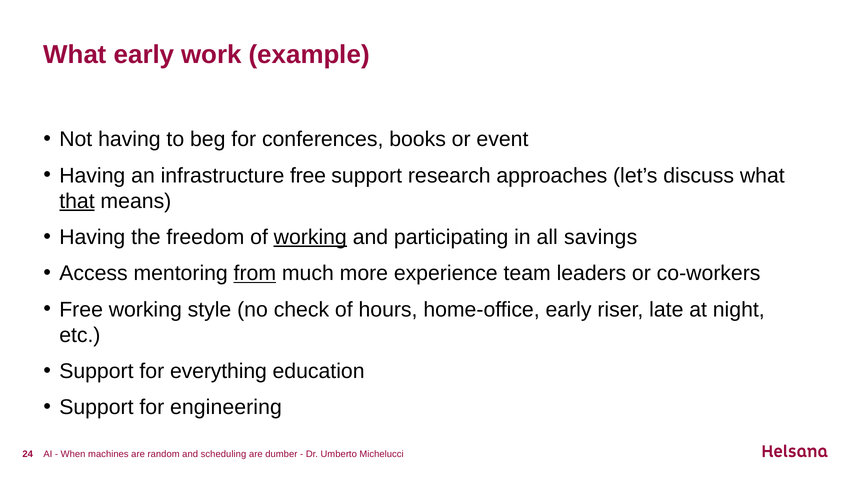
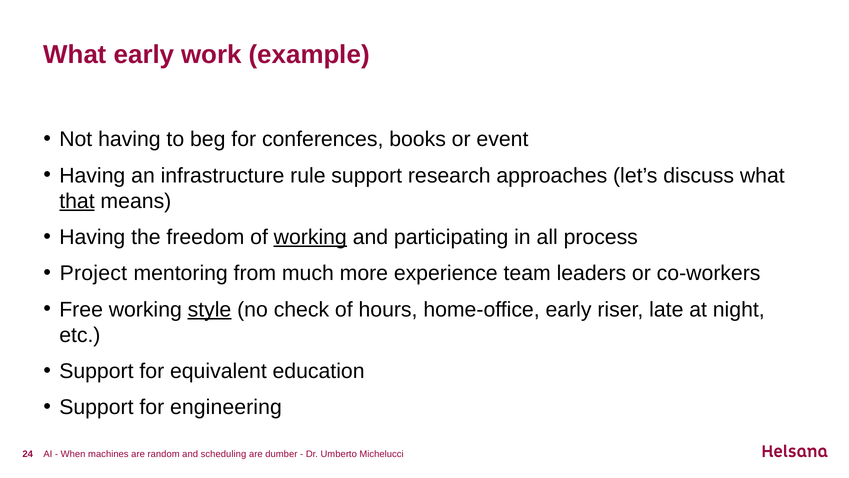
infrastructure free: free -> rule
savings: savings -> process
Access: Access -> Project
from underline: present -> none
style underline: none -> present
everything: everything -> equivalent
